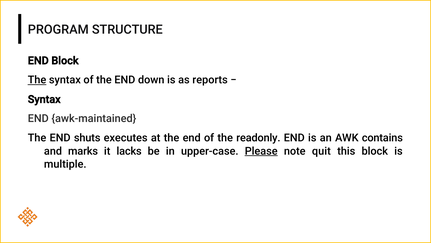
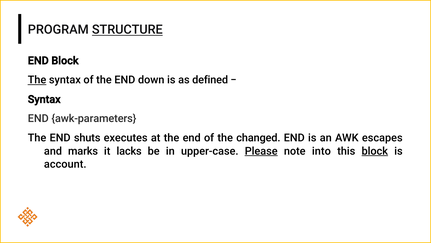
STRUCTURE underline: none -> present
reports: reports -> defined
awk-maintained: awk-maintained -> awk-parameters
readonly: readonly -> changed
contains: contains -> escapes
quit: quit -> into
block at (375, 151) underline: none -> present
multiple: multiple -> account
